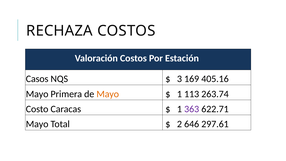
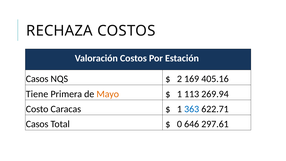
3: 3 -> 2
Mayo at (37, 94): Mayo -> Tiene
263.74: 263.74 -> 269.94
363 colour: purple -> blue
Mayo at (37, 124): Mayo -> Casos
2: 2 -> 0
